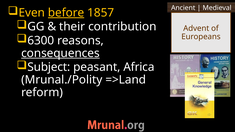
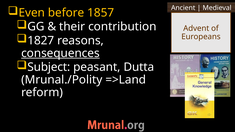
before underline: present -> none
6300: 6300 -> 1827
Africa: Africa -> Dutta
